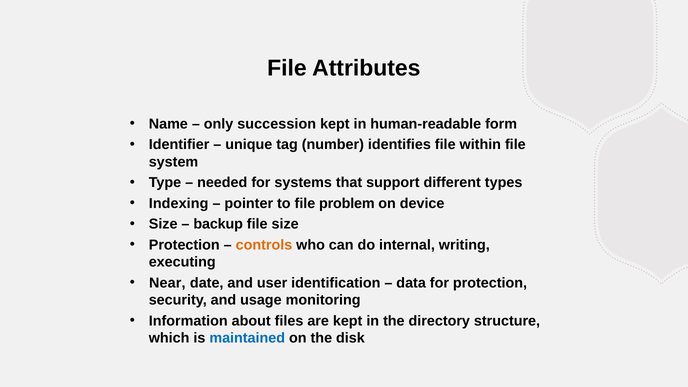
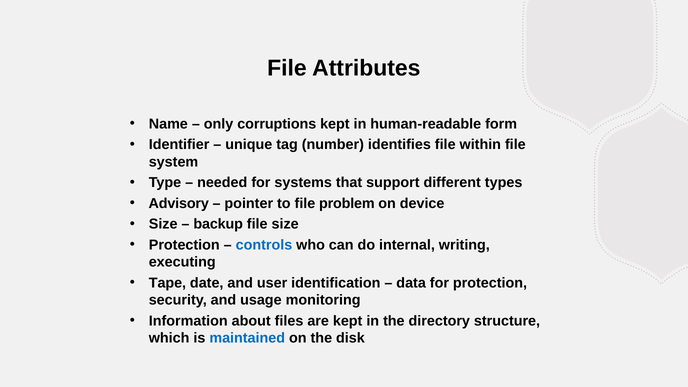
succession: succession -> corruptions
Indexing: Indexing -> Advisory
controls colour: orange -> blue
Near: Near -> Tape
